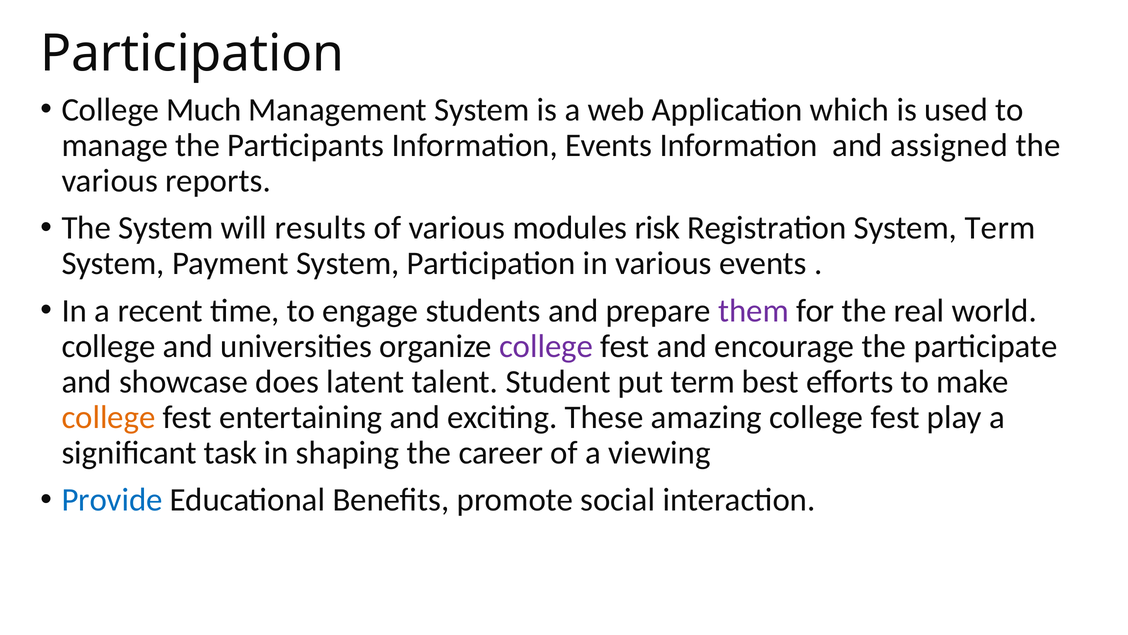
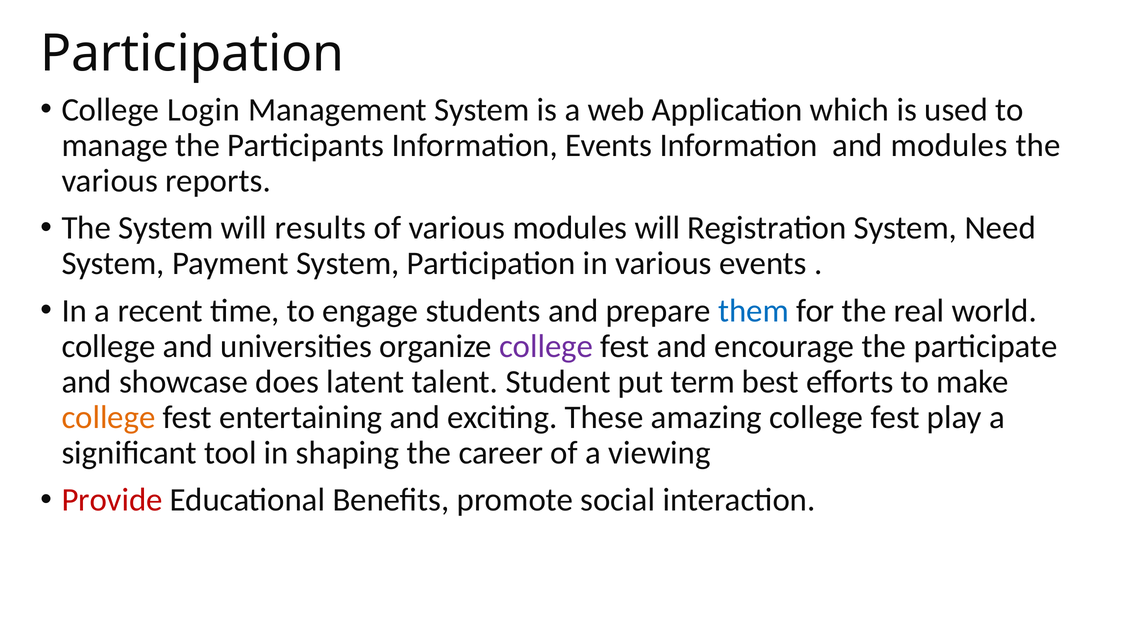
Much: Much -> Login
and assigned: assigned -> modules
modules risk: risk -> will
System Term: Term -> Need
them colour: purple -> blue
task: task -> tool
Provide colour: blue -> red
